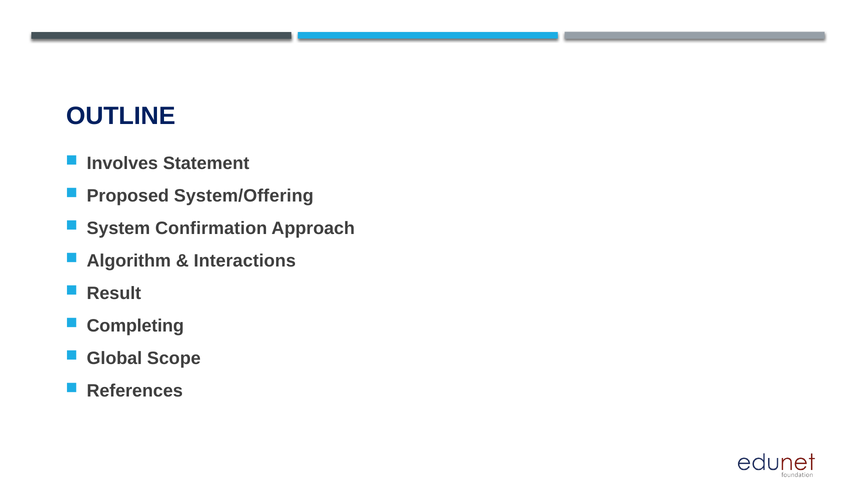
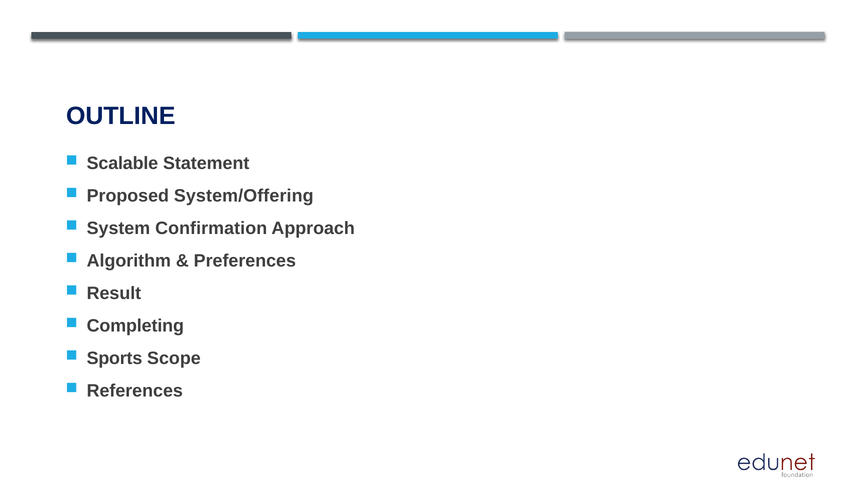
Involves: Involves -> Scalable
Interactions: Interactions -> Preferences
Global: Global -> Sports
